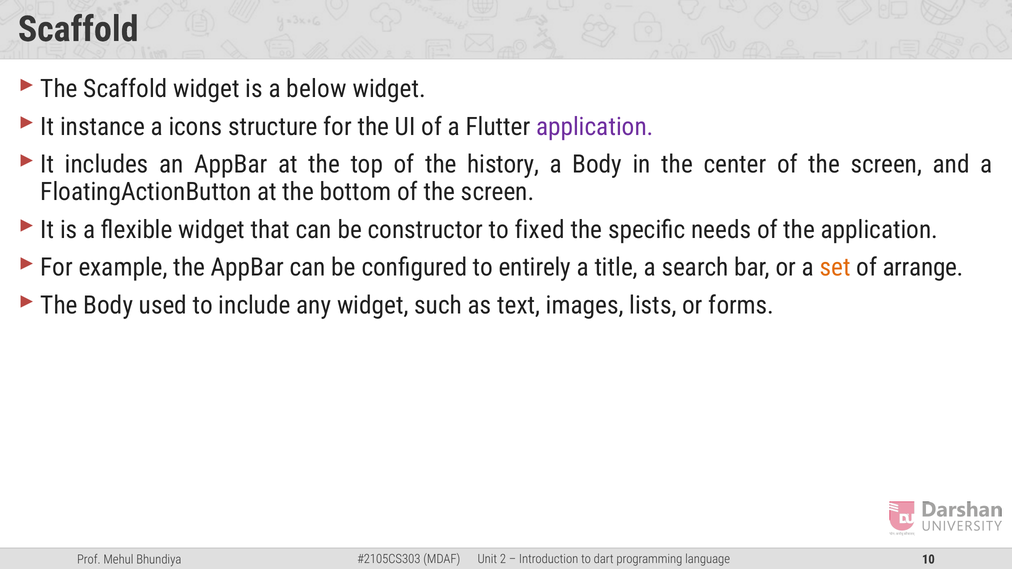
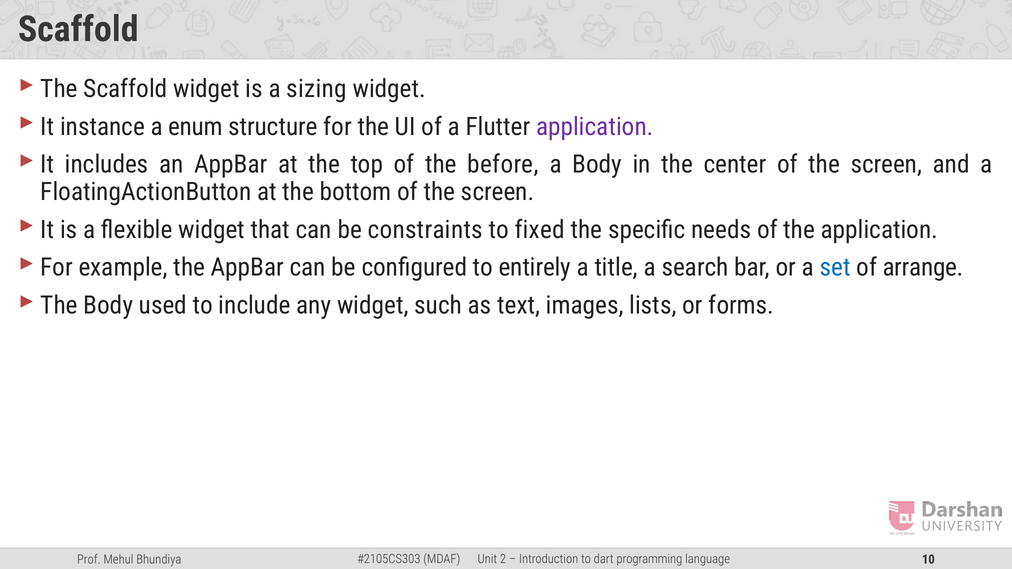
below: below -> sizing
icons: icons -> enum
history: history -> before
constructor: constructor -> constraints
set colour: orange -> blue
